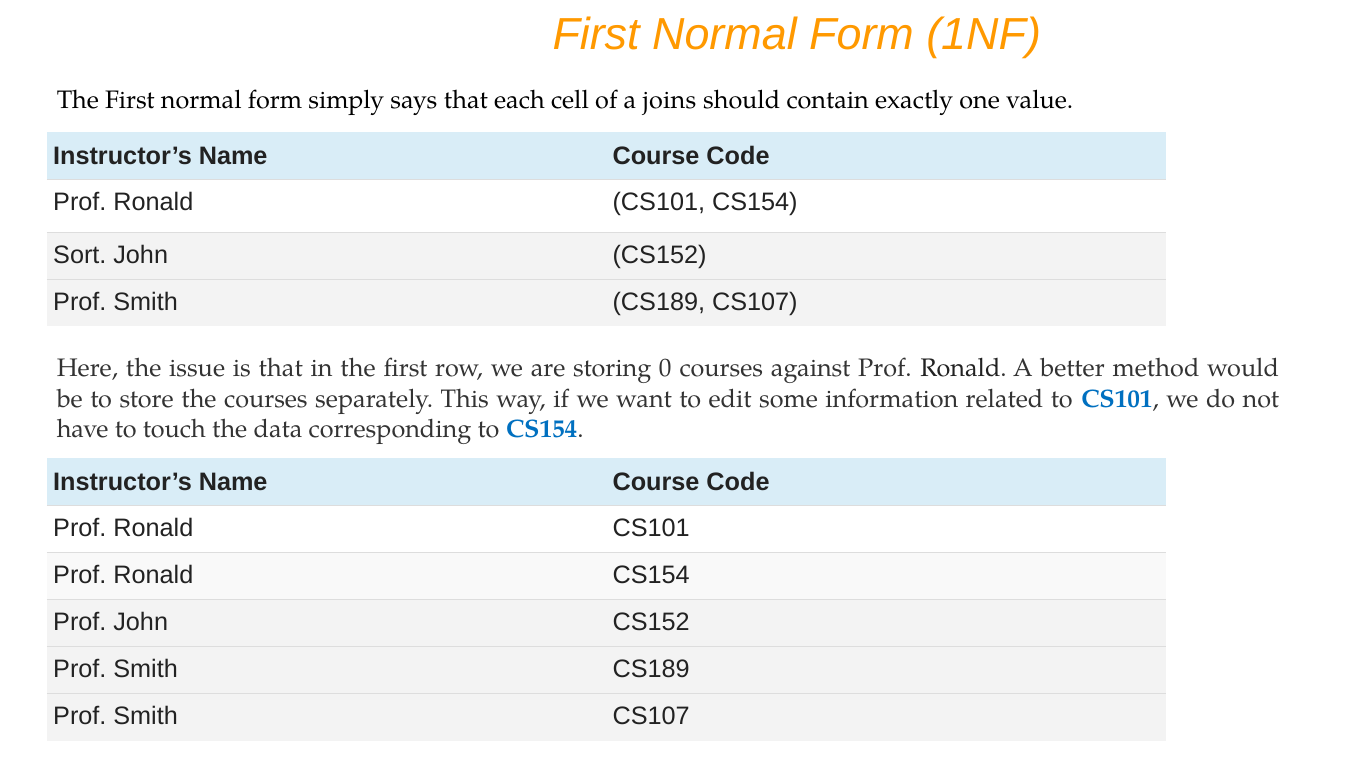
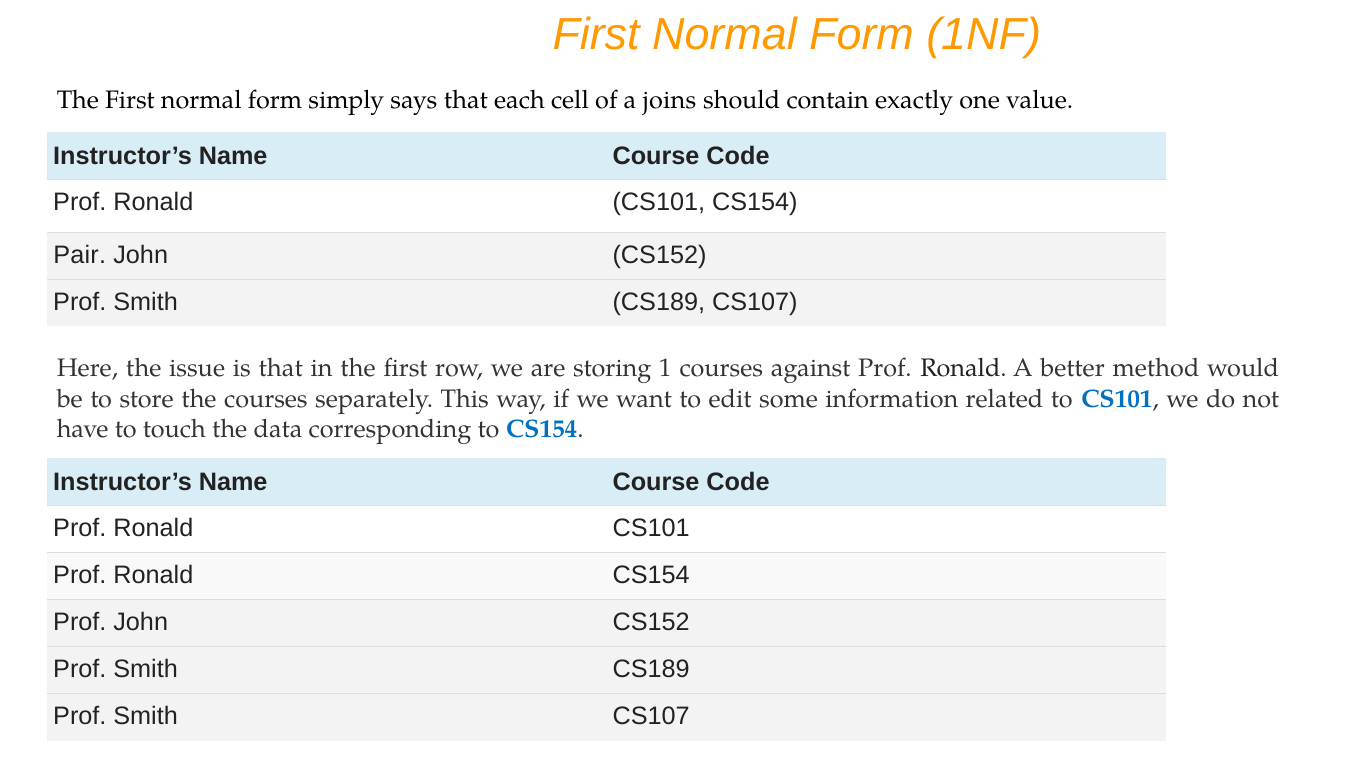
Sort: Sort -> Pair
0: 0 -> 1
